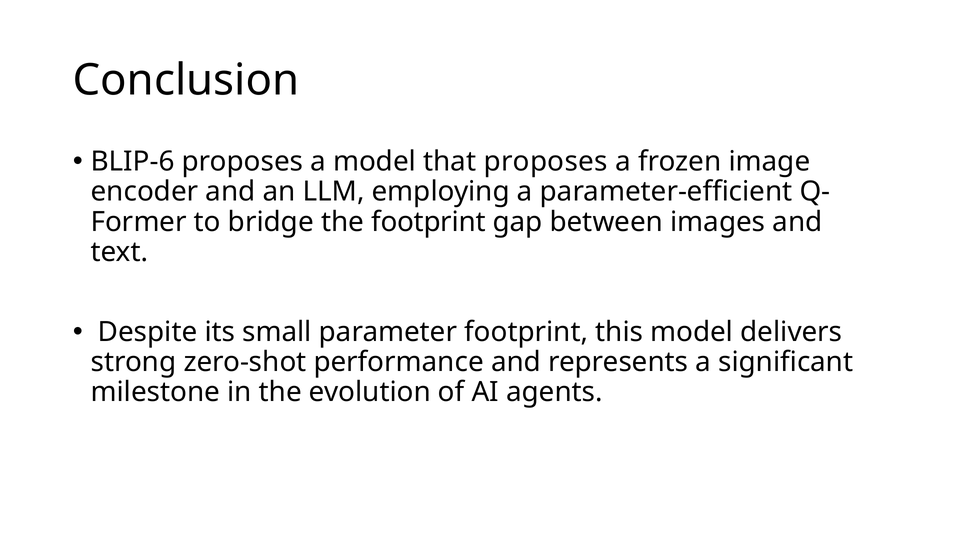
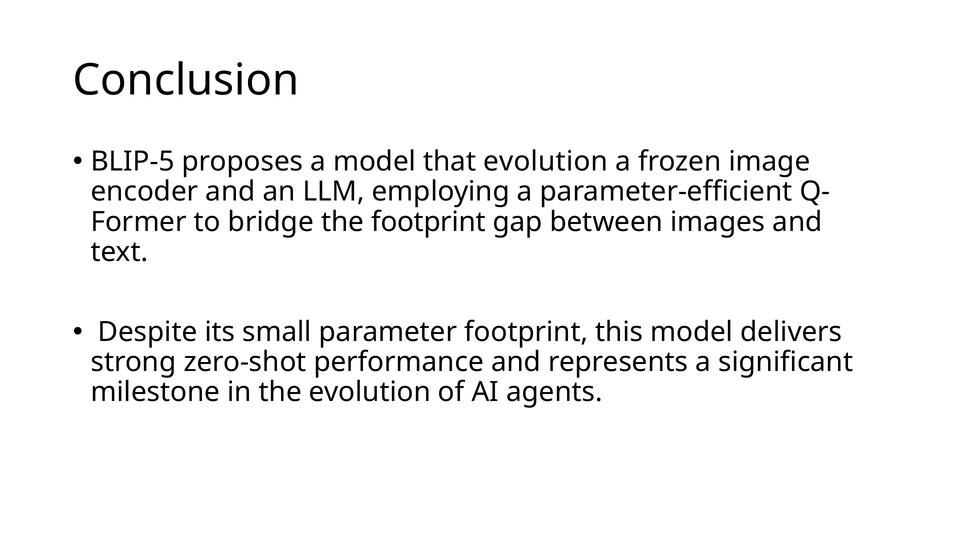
BLIP-6: BLIP-6 -> BLIP-5
that proposes: proposes -> evolution
